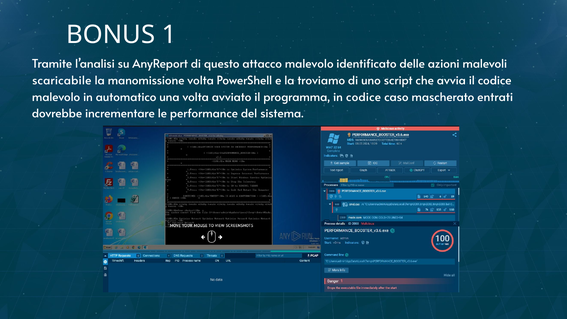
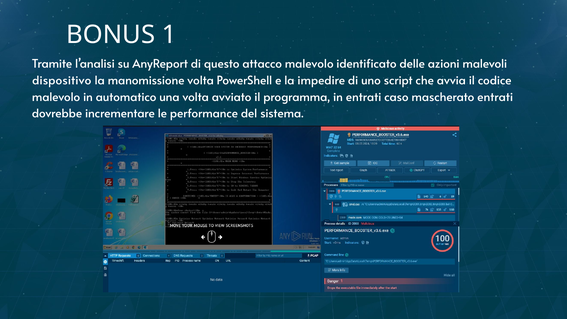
scaricabile: scaricabile -> dispositivo
troviamo: troviamo -> impedire
in codice: codice -> entrati
